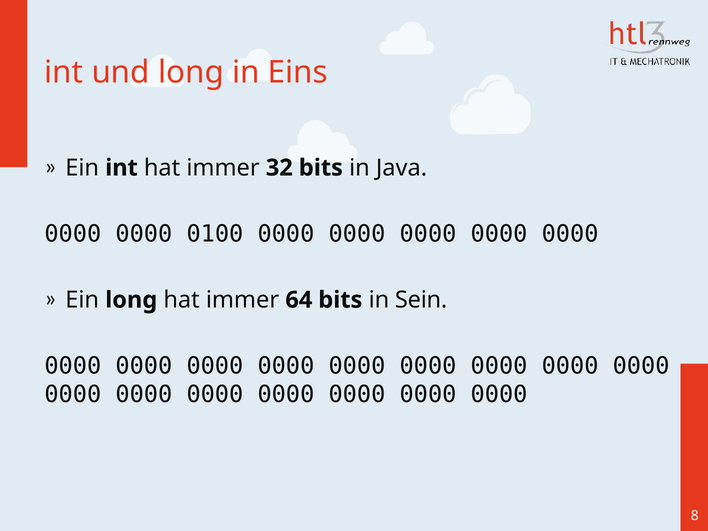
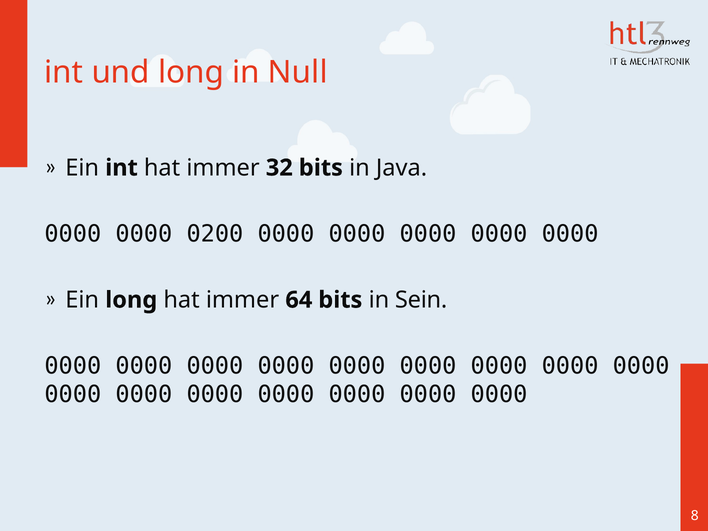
Eins: Eins -> Null
0100: 0100 -> 0200
